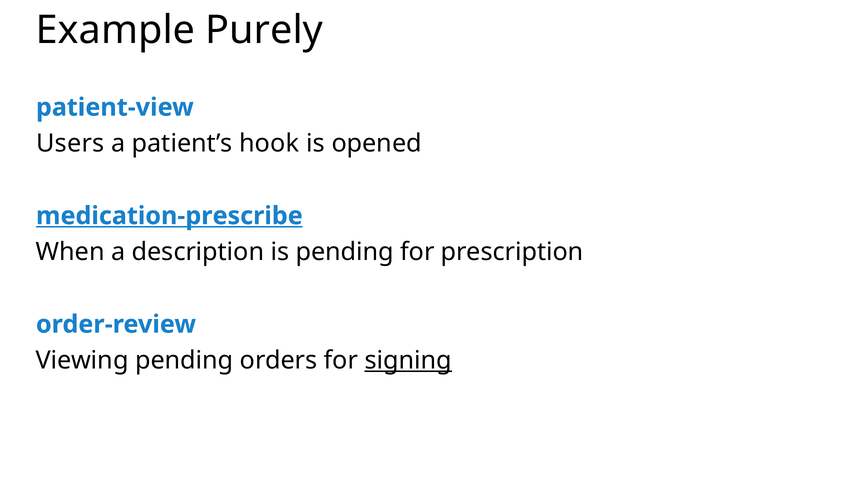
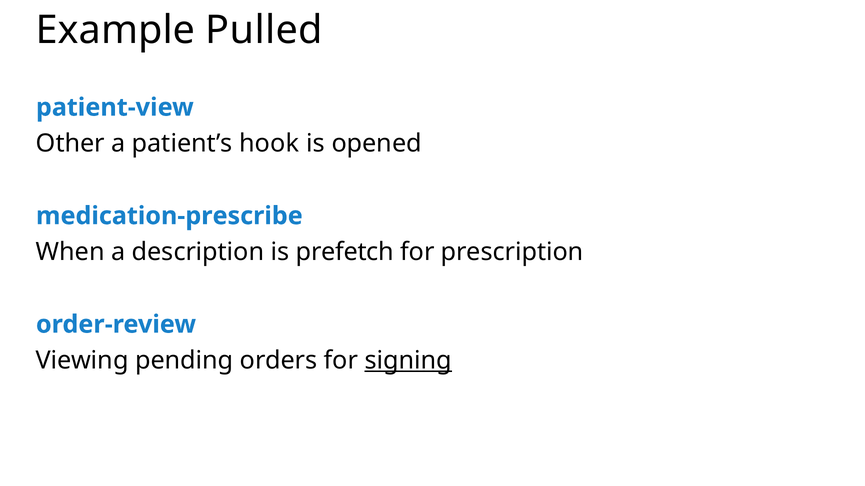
Purely: Purely -> Pulled
Users: Users -> Other
medication-prescribe underline: present -> none
is pending: pending -> prefetch
